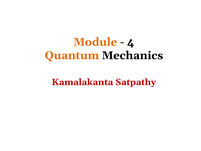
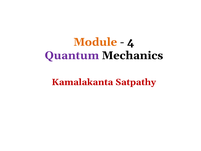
Quantum colour: orange -> purple
